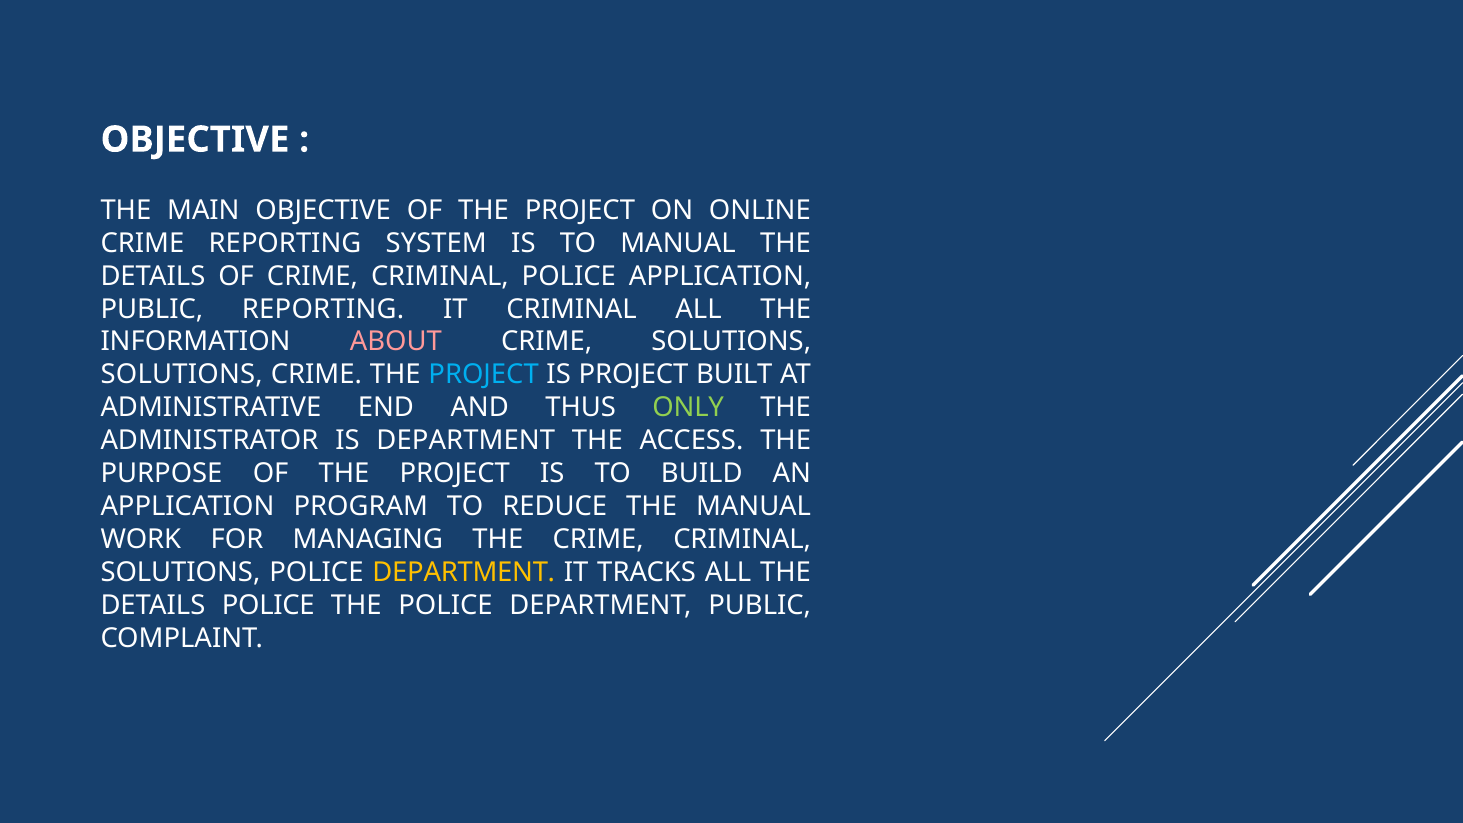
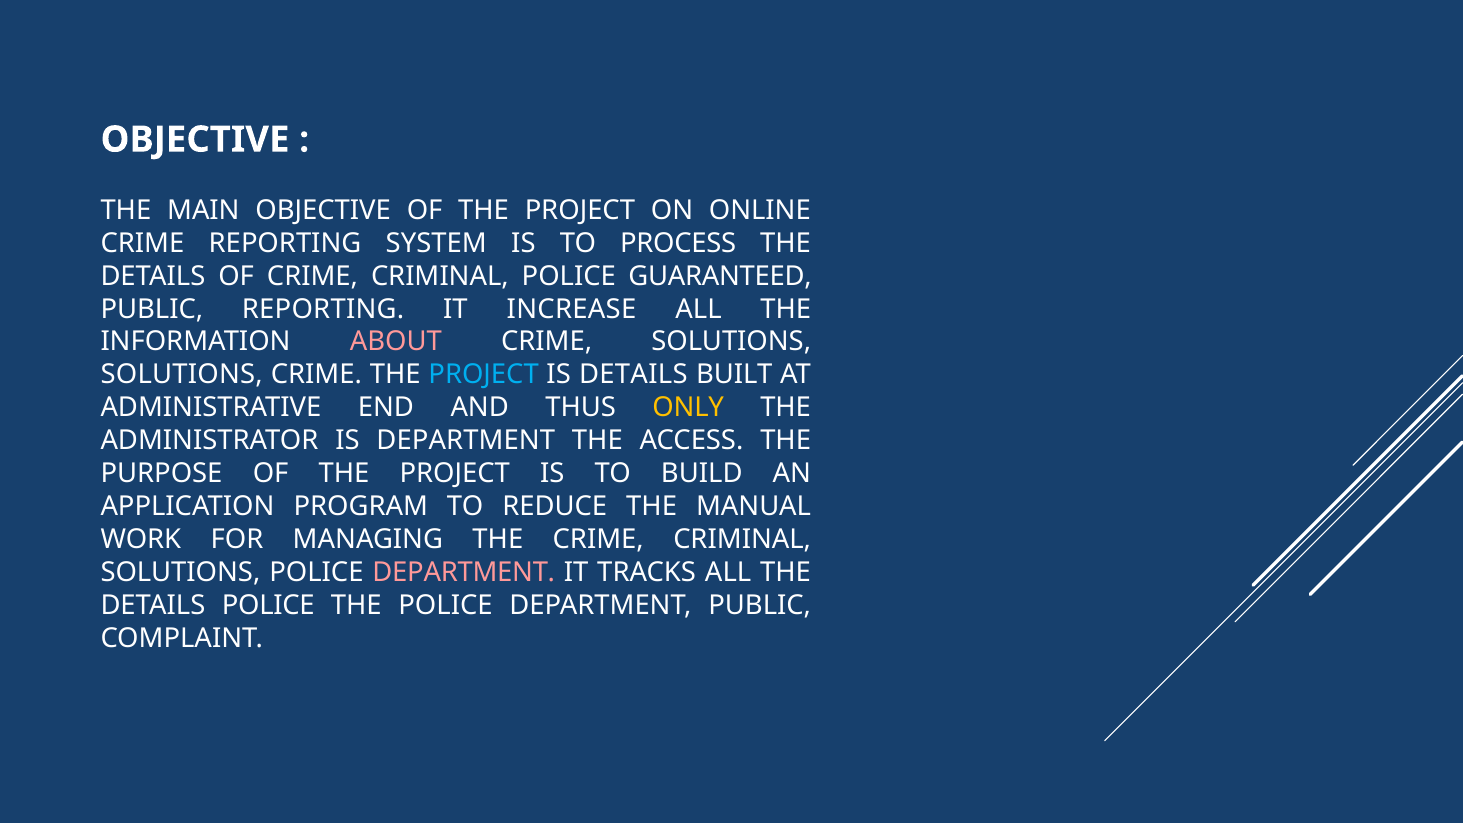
TO MANUAL: MANUAL -> PROCESS
POLICE APPLICATION: APPLICATION -> GUARANTEED
IT CRIMINAL: CRIMINAL -> INCREASE
IS PROJECT: PROJECT -> DETAILS
ONLY colour: light green -> yellow
DEPARTMENT at (464, 572) colour: yellow -> pink
